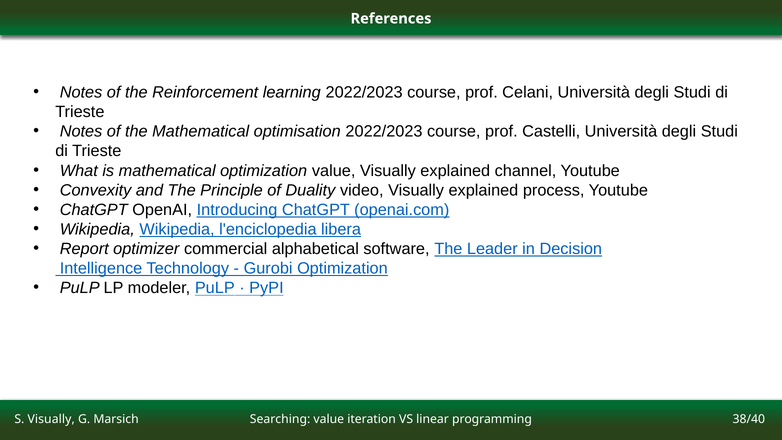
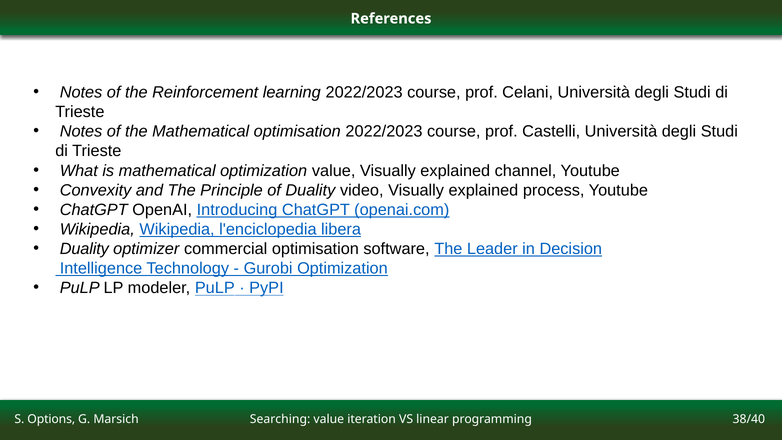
Report at (84, 249): Report -> Duality
commercial alphabetical: alphabetical -> optimisation
S Visually: Visually -> Options
